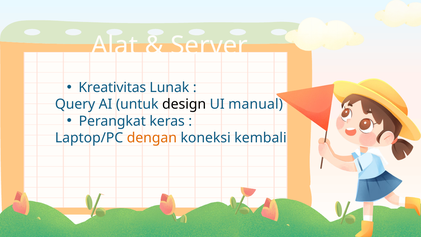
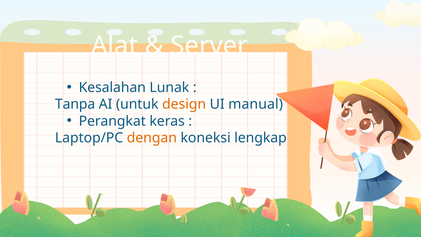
Kreativitas: Kreativitas -> Kesalahan
Query: Query -> Tanpa
design colour: black -> orange
kembali: kembali -> lengkap
